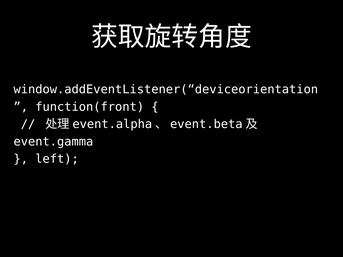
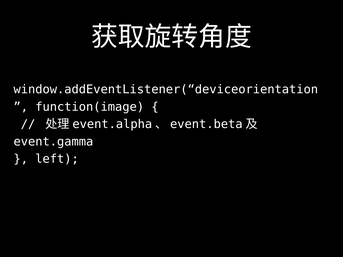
function(front: function(front -> function(image
